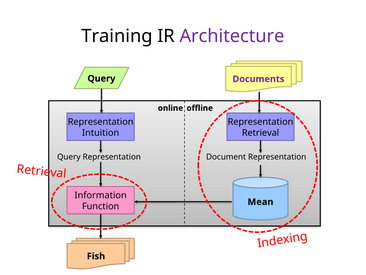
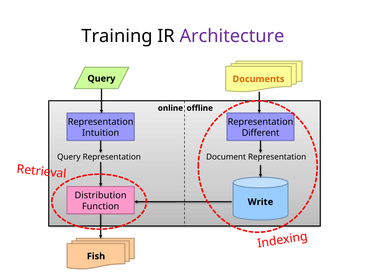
Documents colour: purple -> orange
Retrieval at (261, 133): Retrieval -> Different
Information: Information -> Distribution
Mean: Mean -> Write
